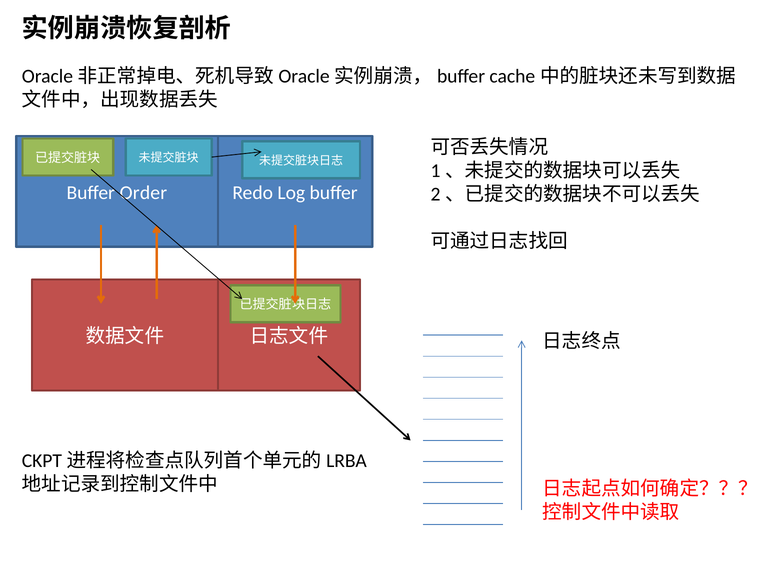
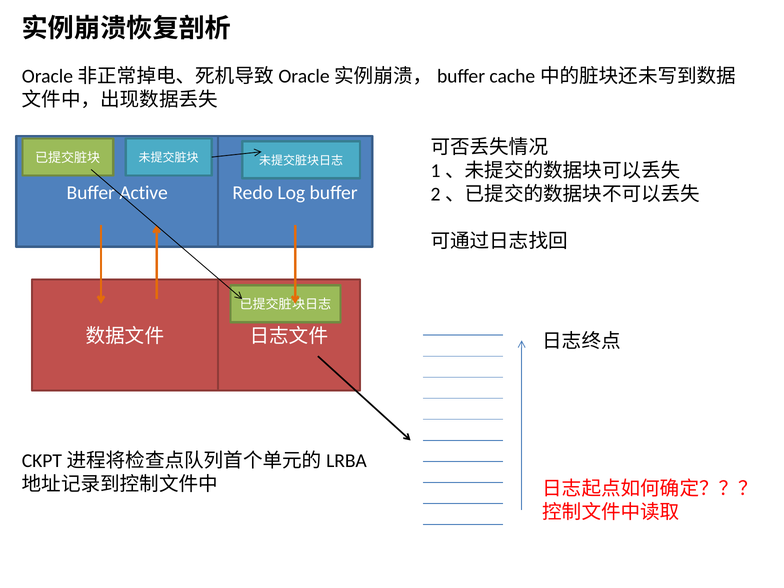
Order: Order -> Active
